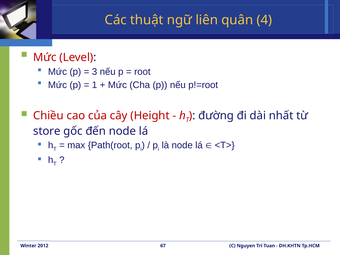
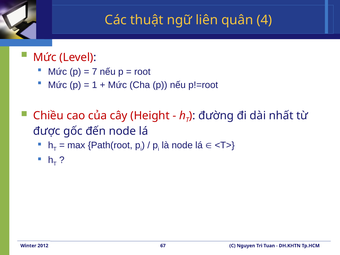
3: 3 -> 7
store: store -> được
